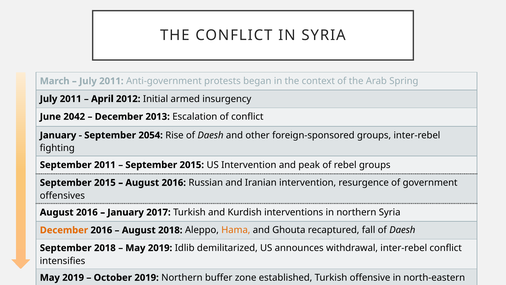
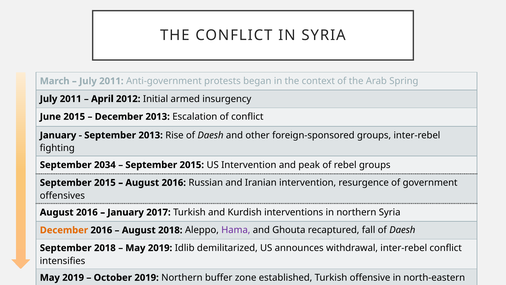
June 2042: 2042 -> 2015
September 2054: 2054 -> 2013
September 2011: 2011 -> 2034
Hama colour: orange -> purple
